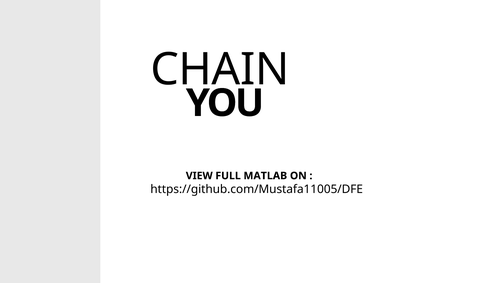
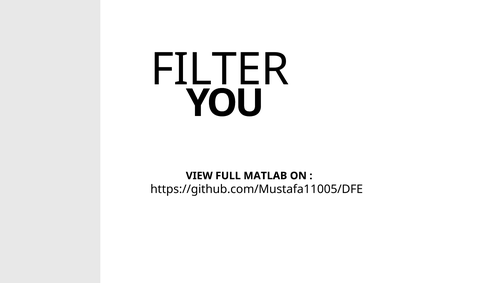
CHAIN: CHAIN -> FILTER
